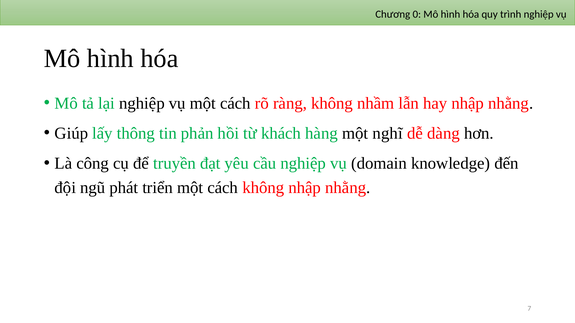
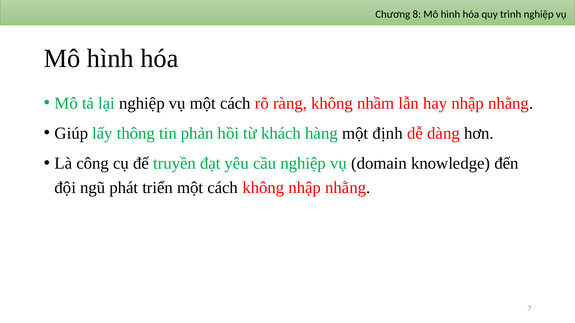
0: 0 -> 8
nghĩ: nghĩ -> định
